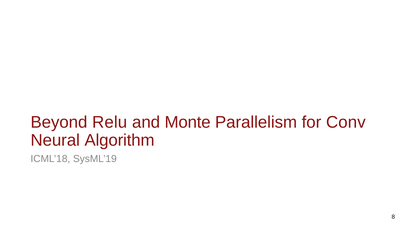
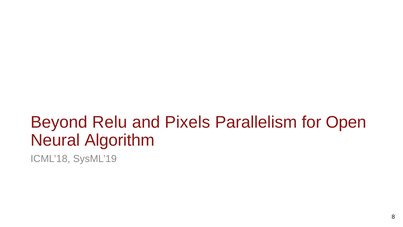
Monte: Monte -> Pixels
Conv: Conv -> Open
